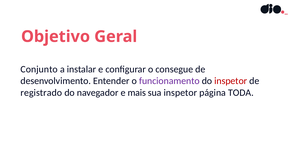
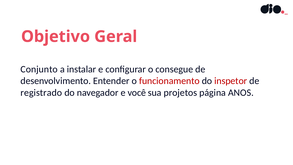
funcionamento colour: purple -> red
mais: mais -> você
sua inspetor: inspetor -> projetos
TODA: TODA -> ANOS
